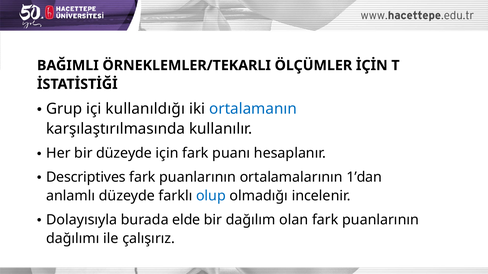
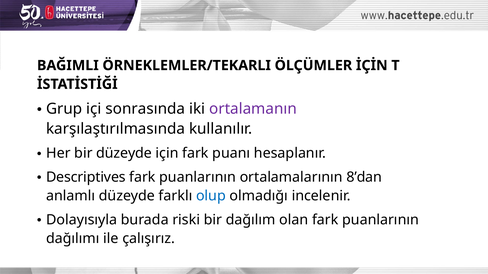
kullanıldığı: kullanıldığı -> sonrasında
ortalamanın colour: blue -> purple
1’dan: 1’dan -> 8’dan
elde: elde -> riski
